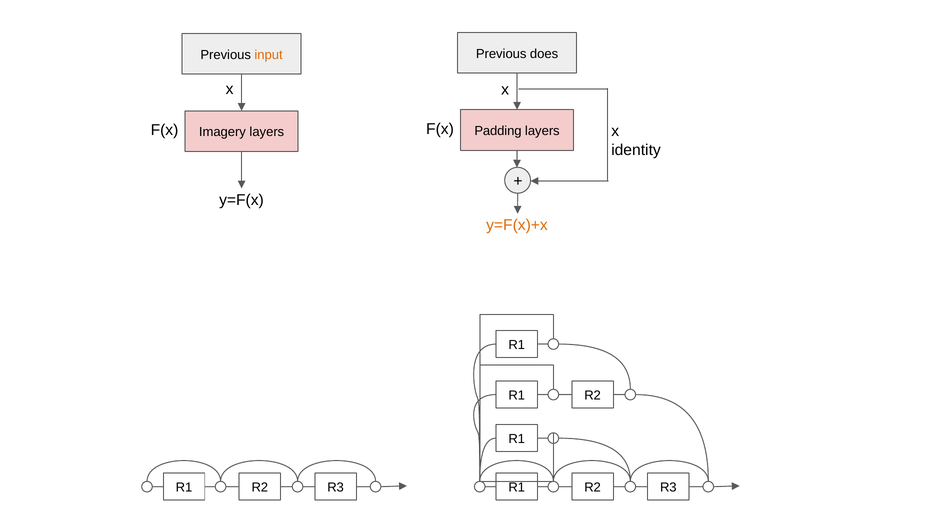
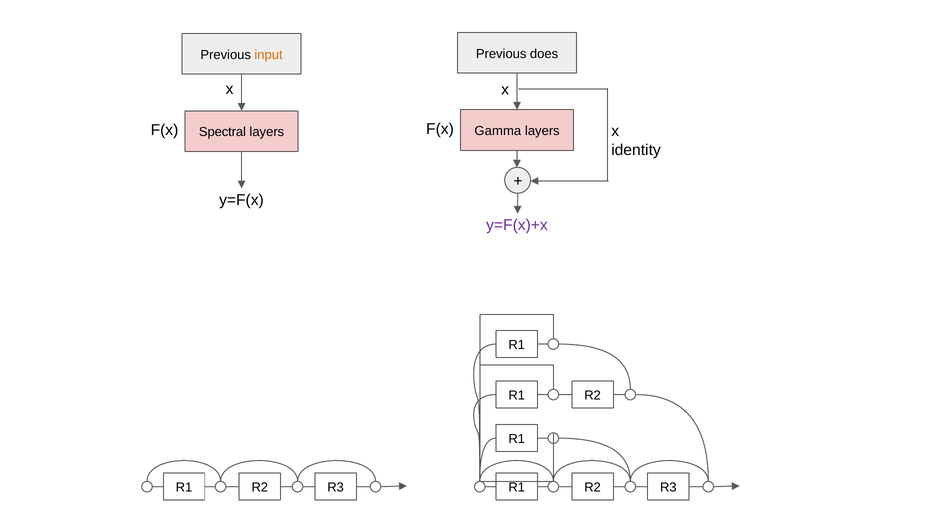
Padding: Padding -> Gamma
Imagery: Imagery -> Spectral
y=F(x)+x colour: orange -> purple
